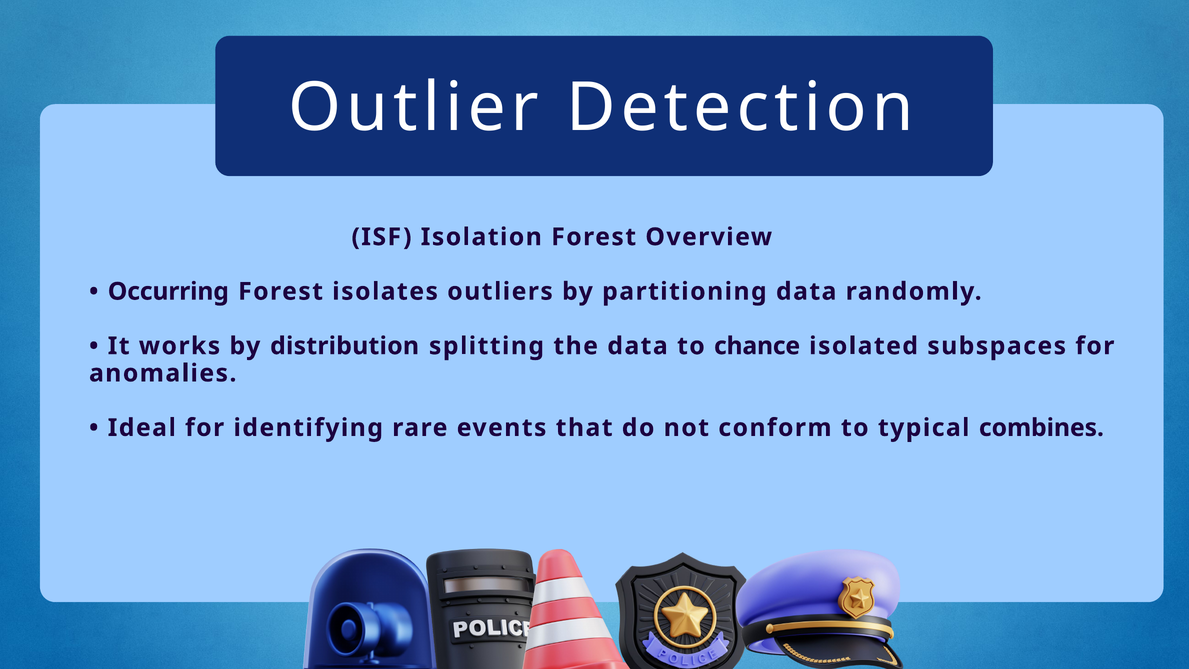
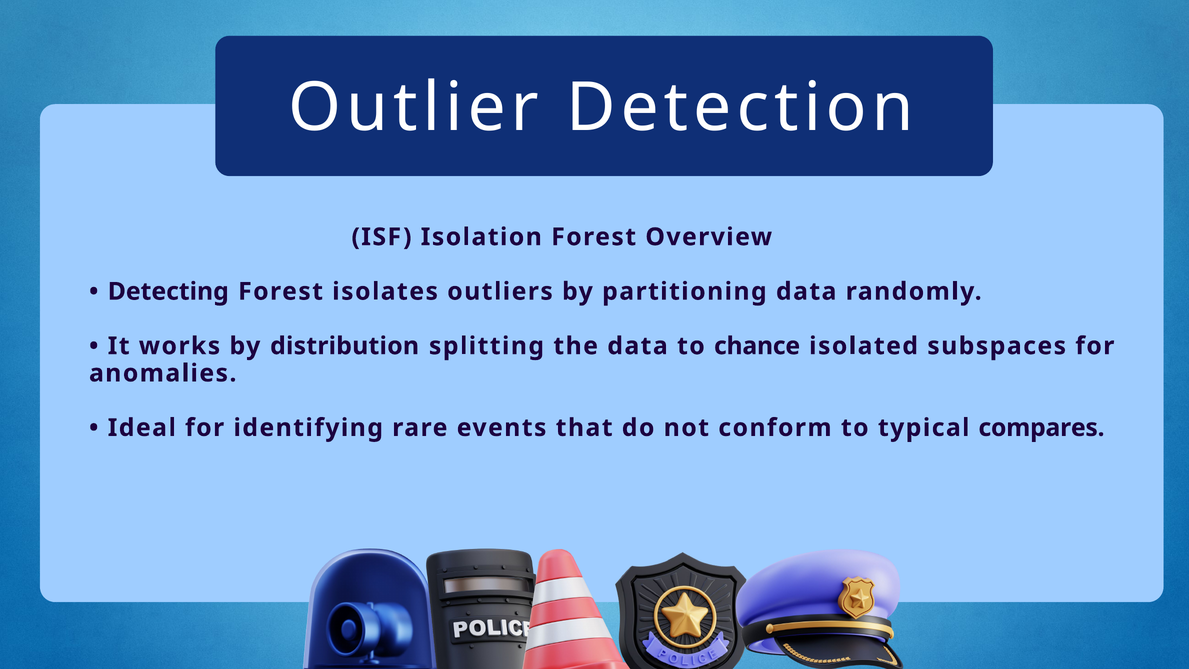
Occurring: Occurring -> Detecting
combines: combines -> compares
